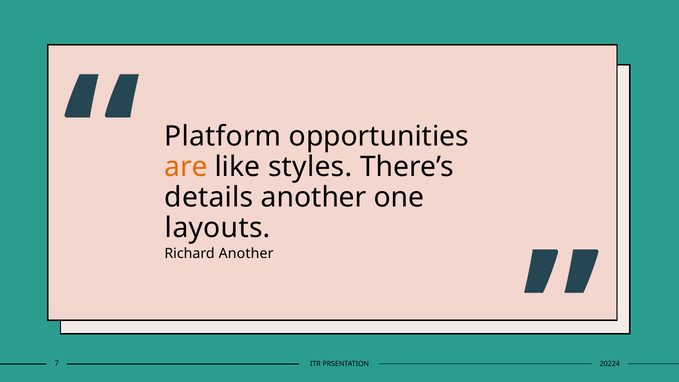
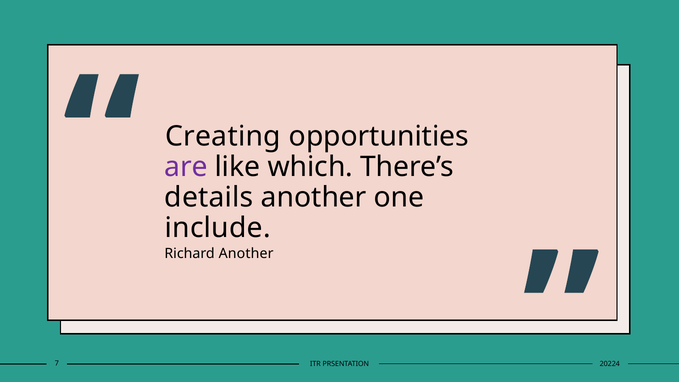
Platform: Platform -> Creating
are colour: orange -> purple
styles: styles -> which
layouts: layouts -> include
